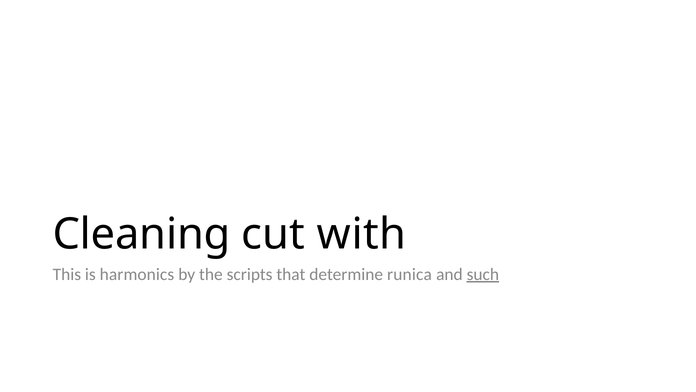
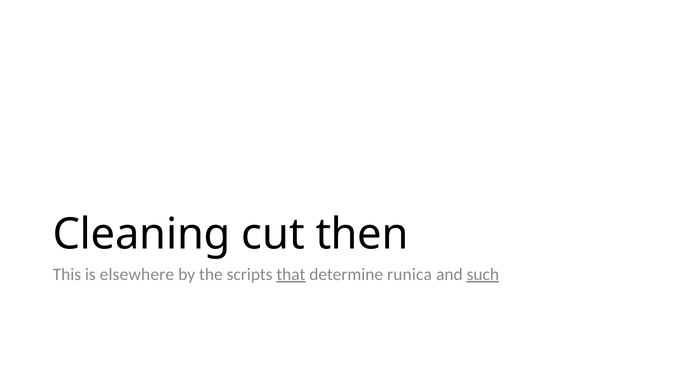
with: with -> then
harmonics: harmonics -> elsewhere
that underline: none -> present
